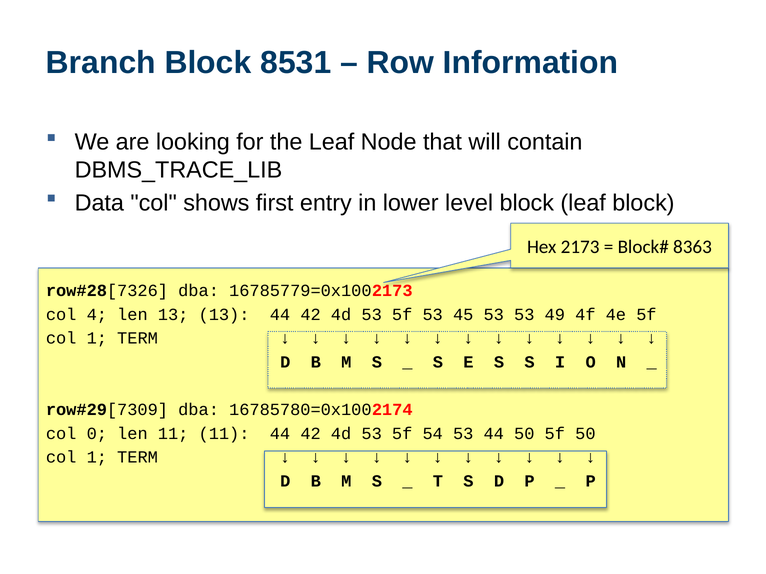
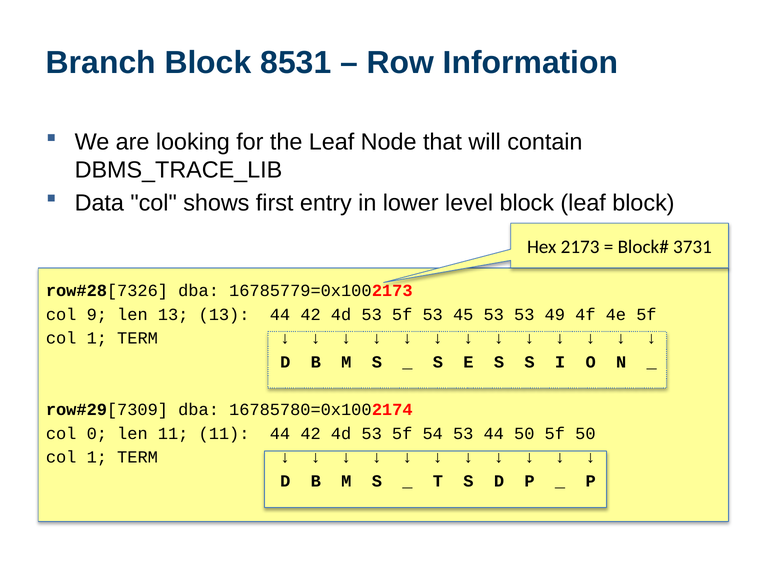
8363: 8363 -> 3731
4: 4 -> 9
